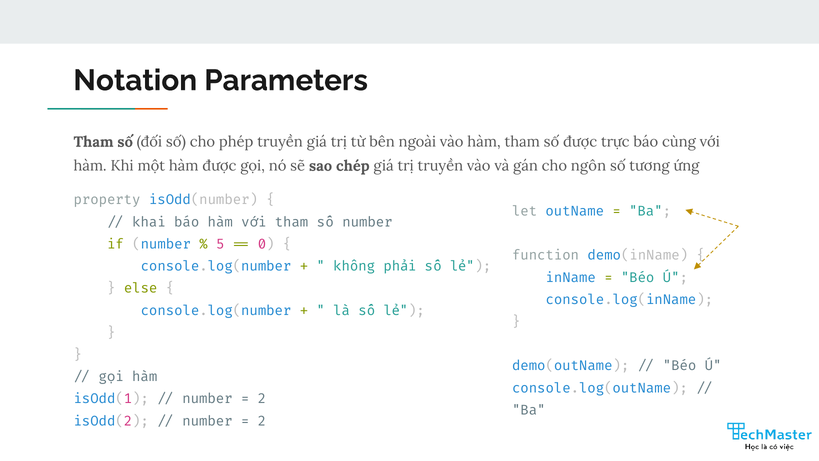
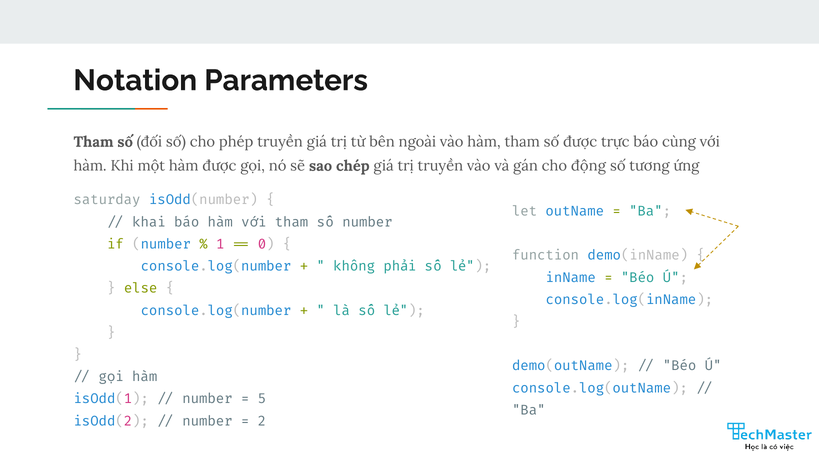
ngôn: ngôn -> động
property: property -> saturday
5: 5 -> 1
2 at (262, 399): 2 -> 5
